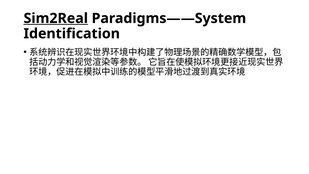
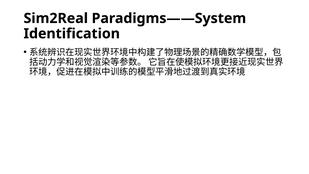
Sim2Real underline: present -> none
